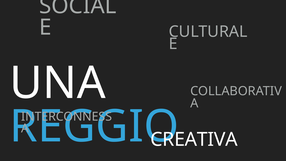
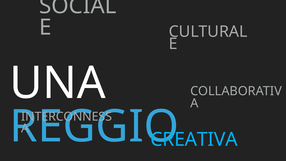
CREATIVA colour: white -> light blue
